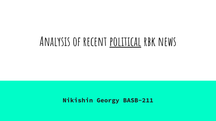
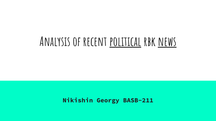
news underline: none -> present
